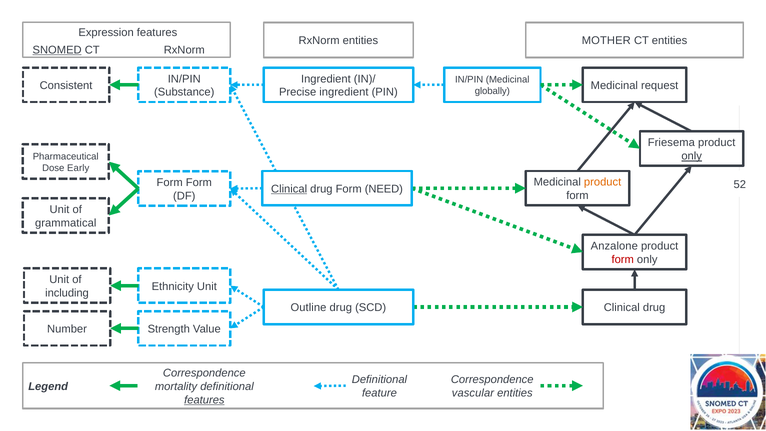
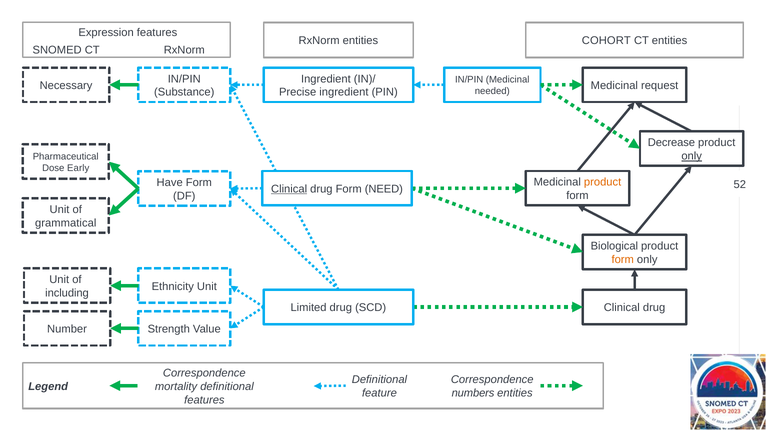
MOTHER: MOTHER -> COHORT
SNOMED underline: present -> none
Consistent: Consistent -> Necessary
globally: globally -> needed
Friesema: Friesema -> Decrease
Form at (170, 183): Form -> Have
Anzalone: Anzalone -> Biological
form at (623, 259) colour: red -> orange
Outline: Outline -> Limited
vascular: vascular -> numbers
features at (204, 400) underline: present -> none
